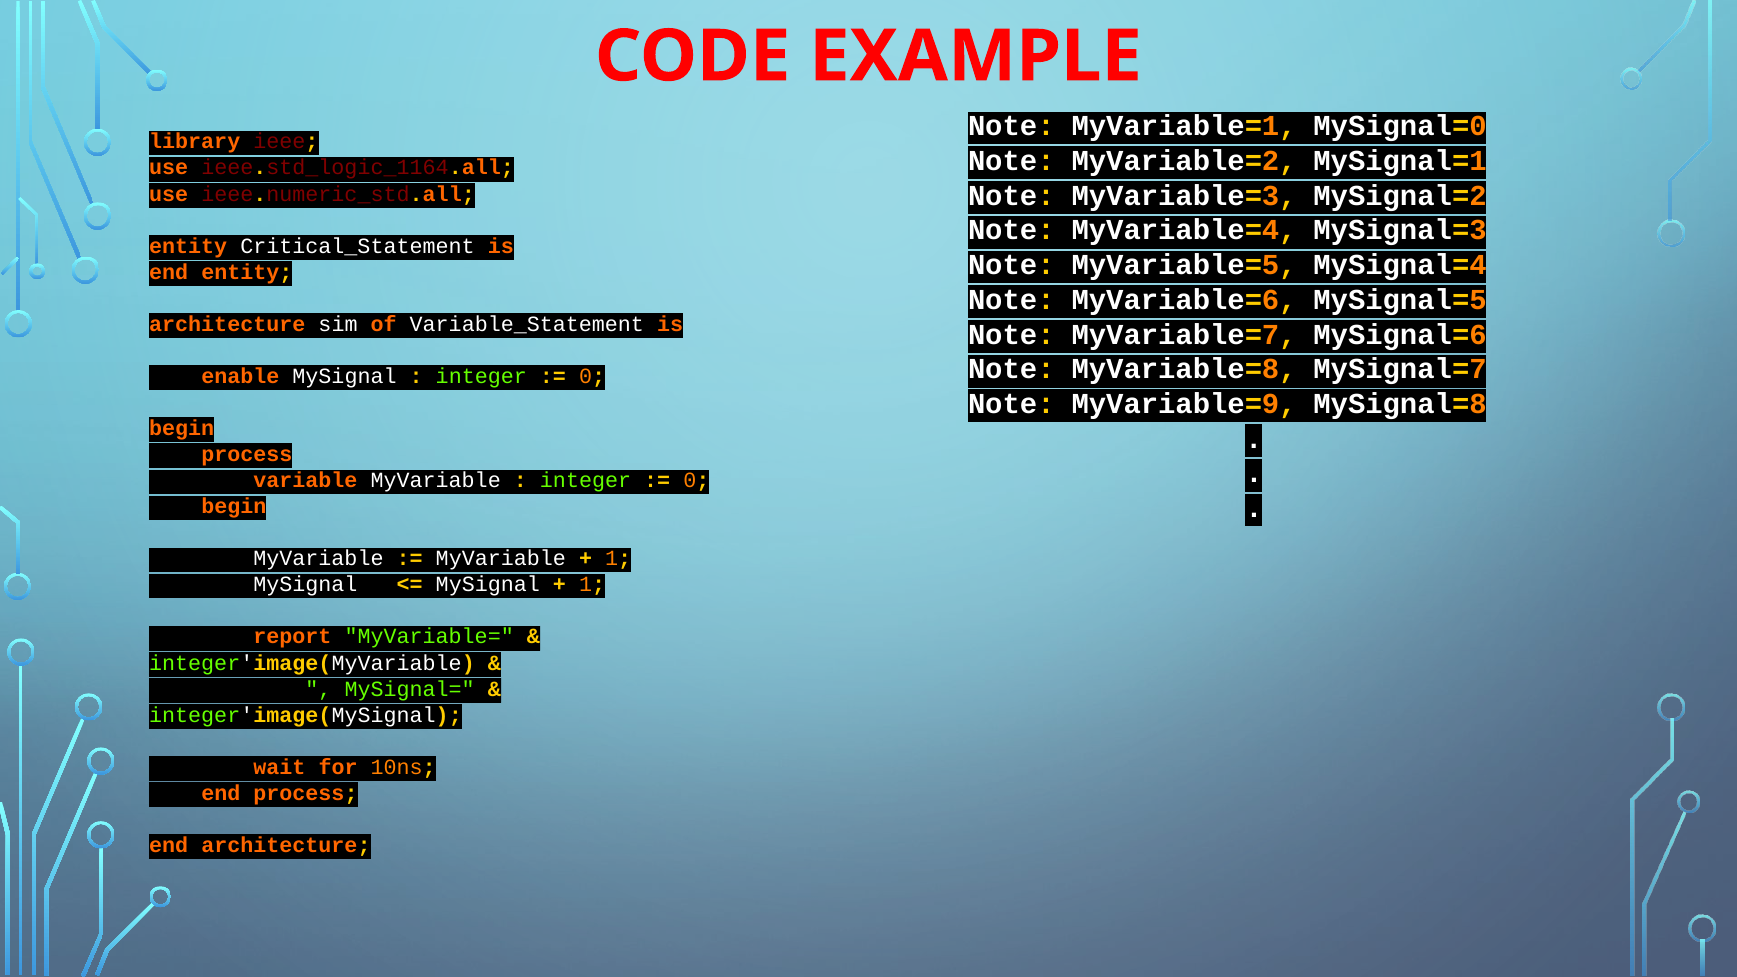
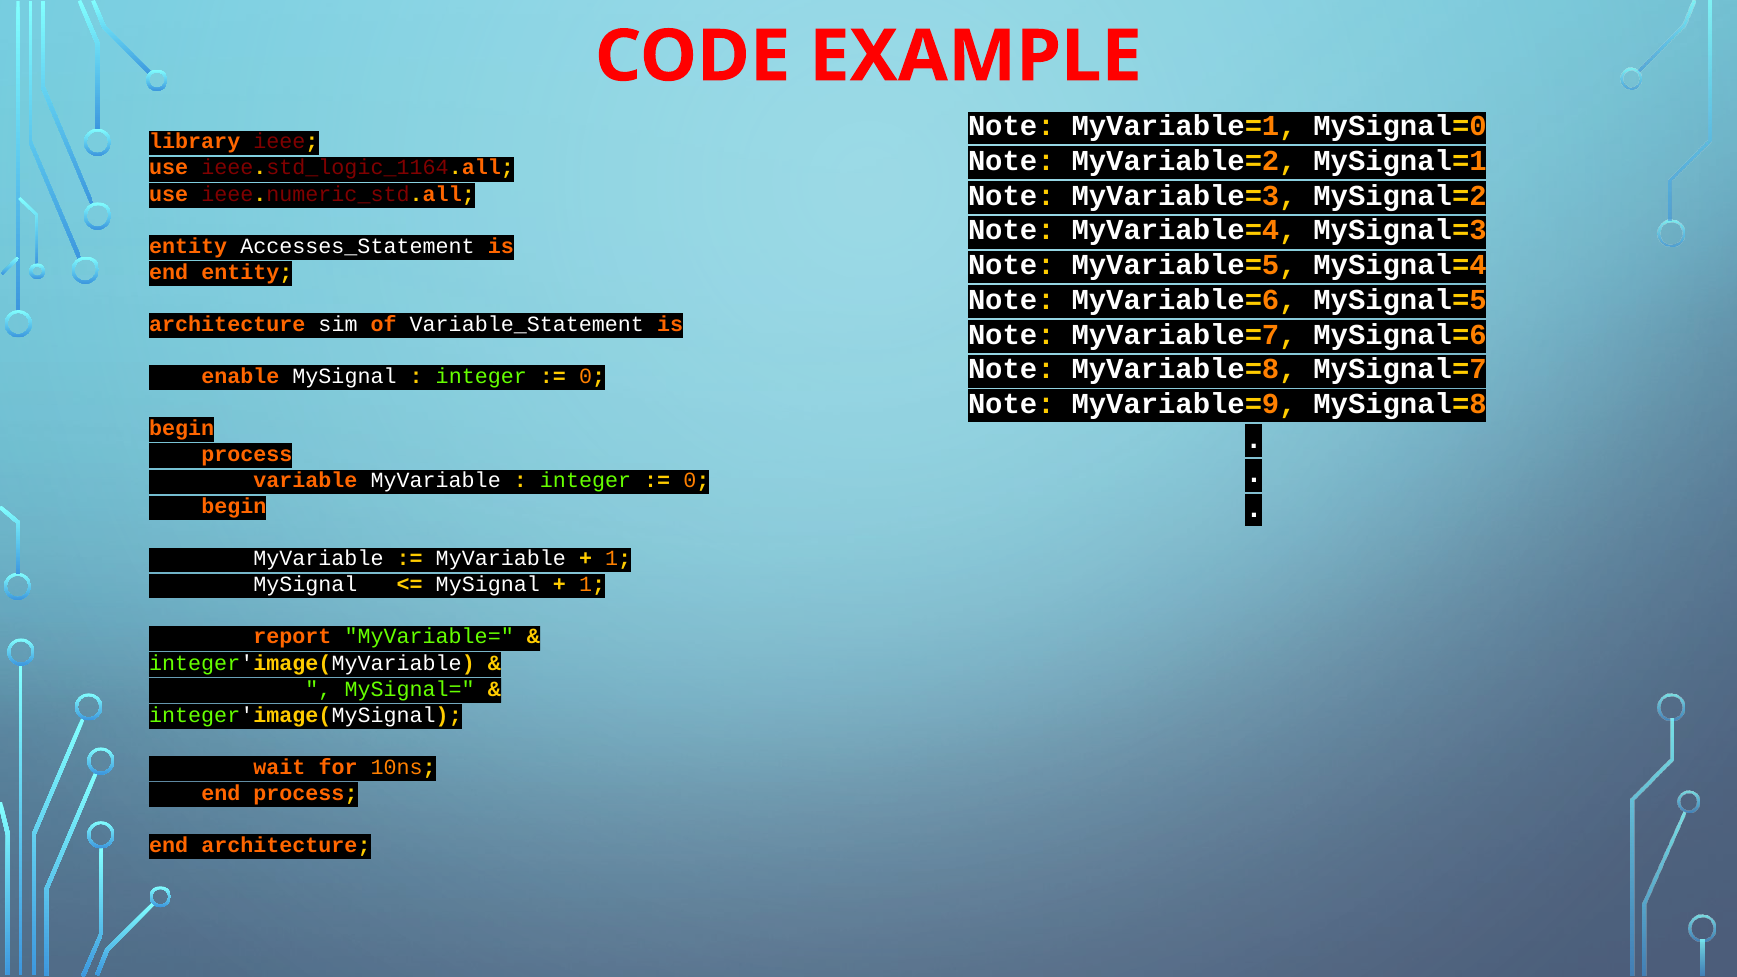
Critical_Statement: Critical_Statement -> Accesses_Statement
